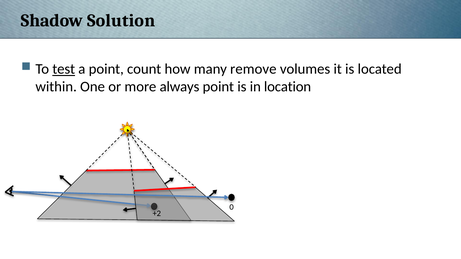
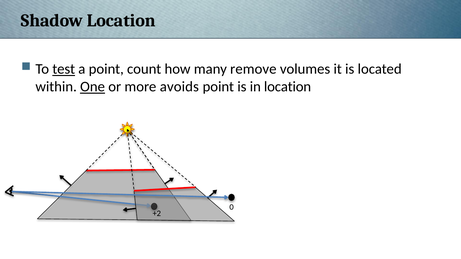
Shadow Solution: Solution -> Location
One underline: none -> present
always: always -> avoids
